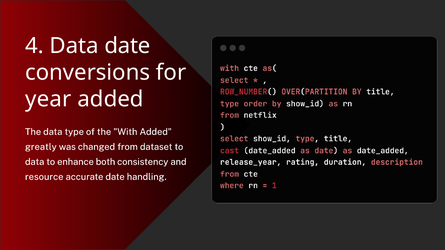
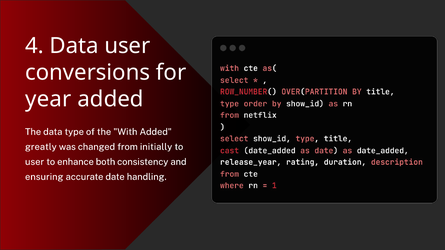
Data date: date -> user
dataset: dataset -> initially
data at (35, 162): data -> user
resource: resource -> ensuring
